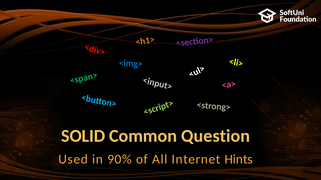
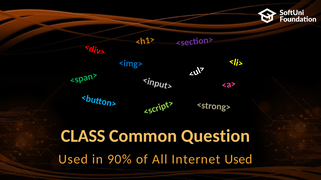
SOLID: SOLID -> CLASS
Internet Hints: Hints -> Used
